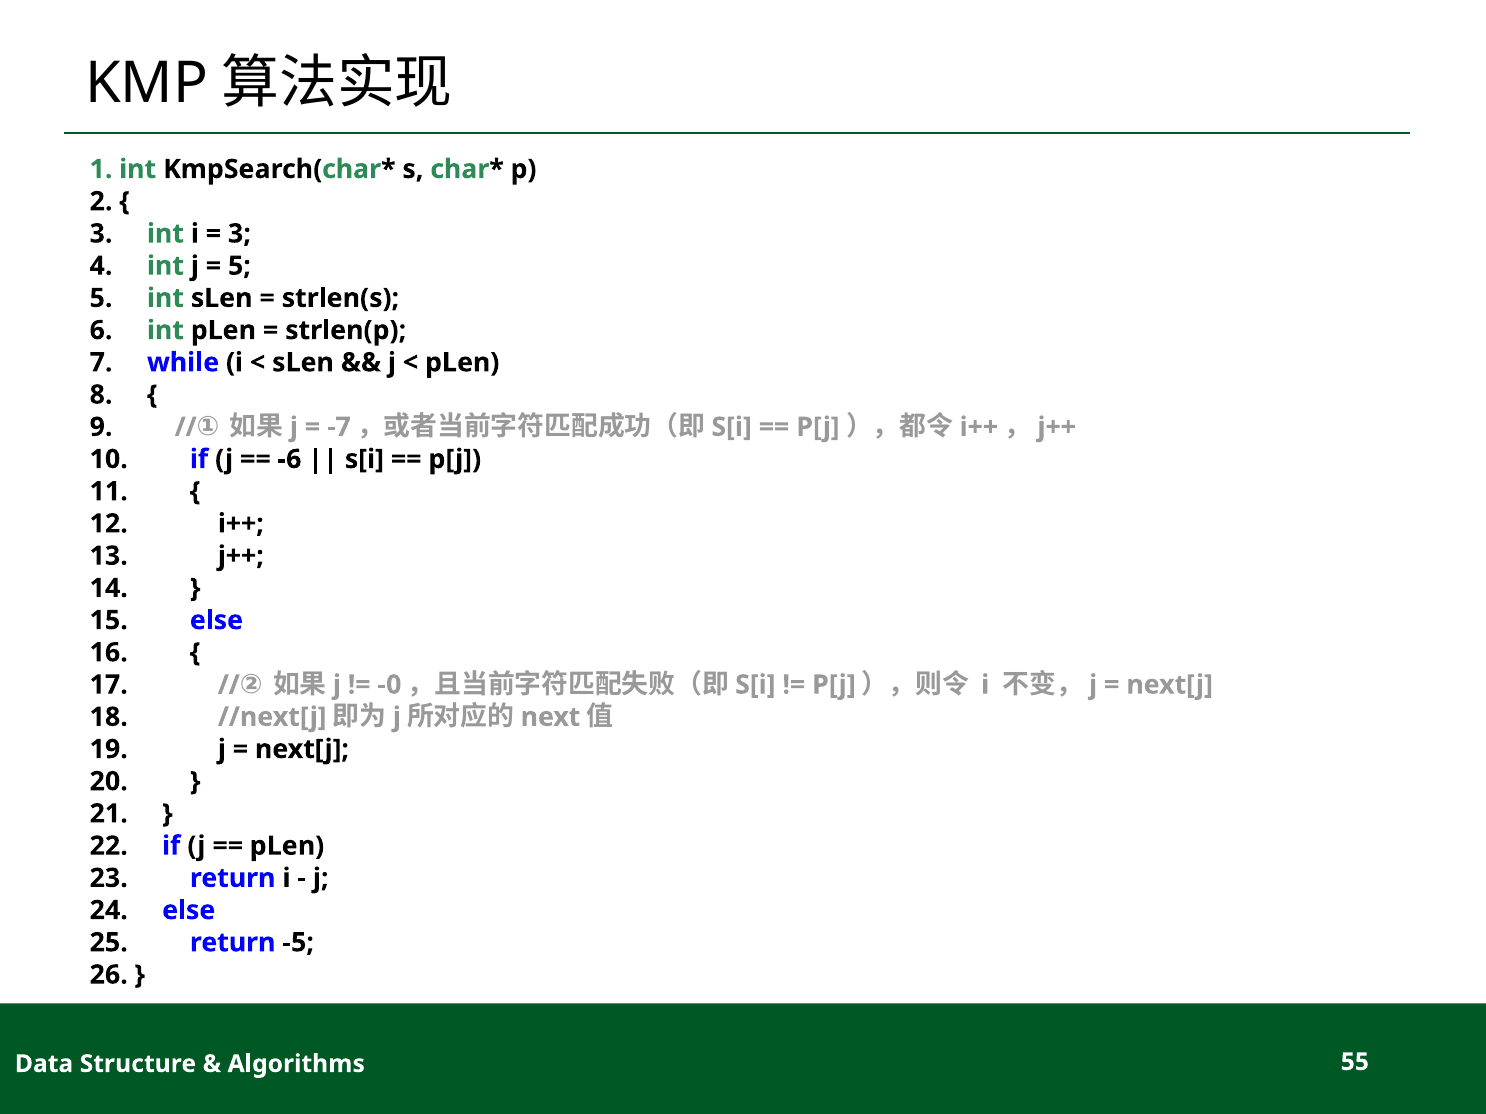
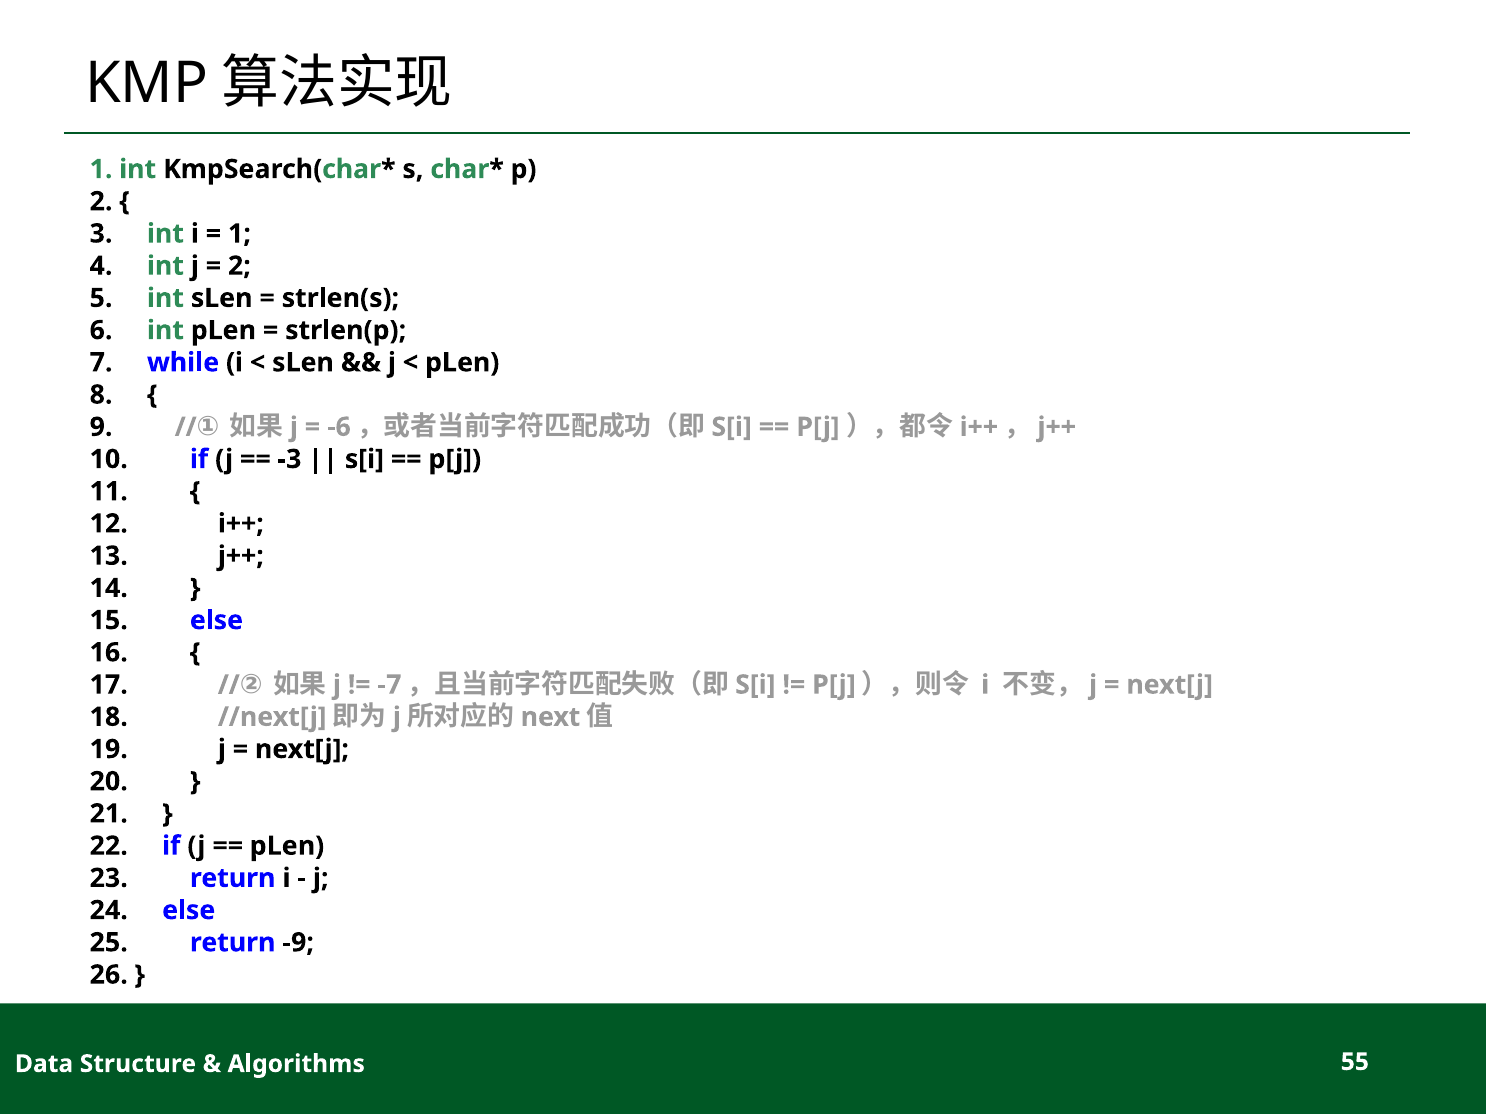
3 at (239, 234): 3 -> 1
5 at (239, 266): 5 -> 2
-7: -7 -> -6
-6: -6 -> -3
-0: -0 -> -7
-5: -5 -> -9
